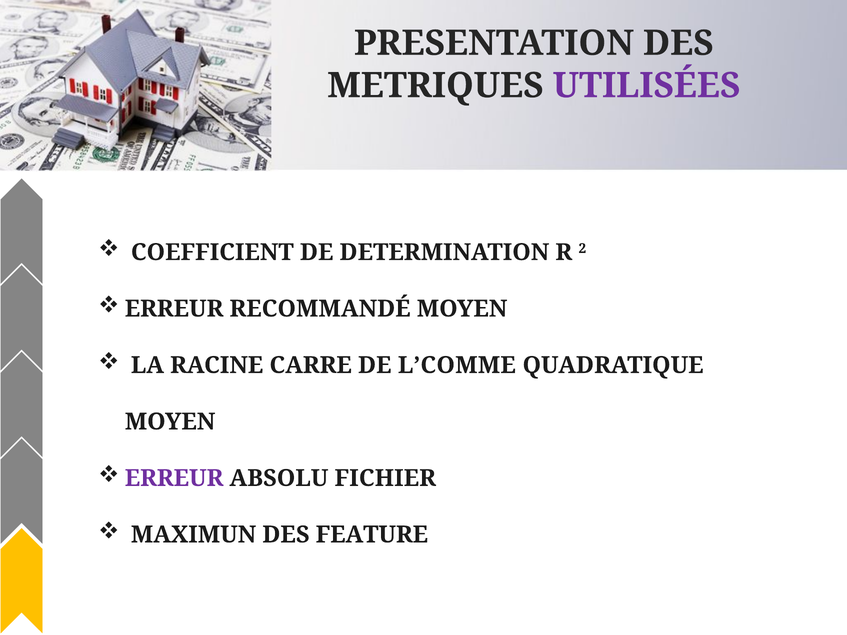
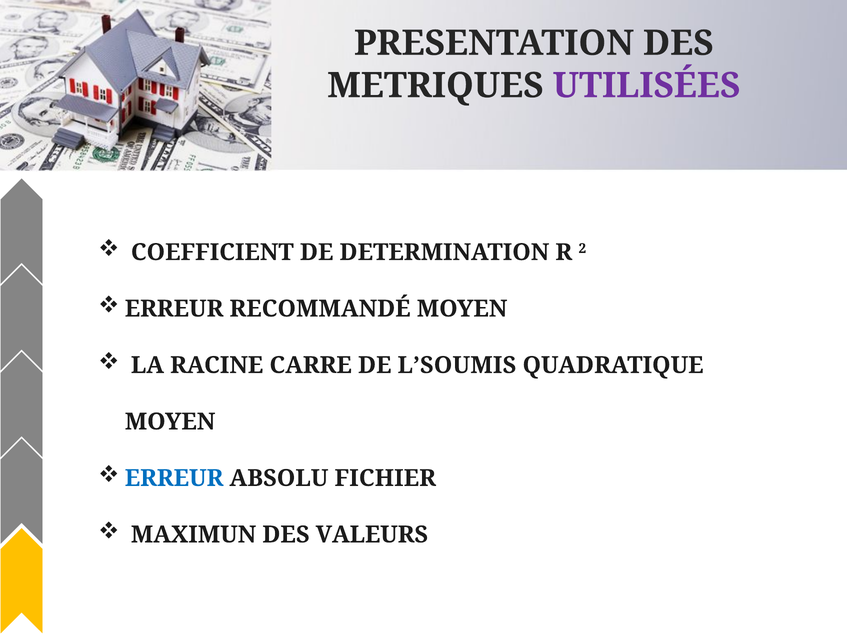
L’COMME: L’COMME -> L’SOUMIS
ERREUR at (174, 478) colour: purple -> blue
FEATURE: FEATURE -> VALEURS
